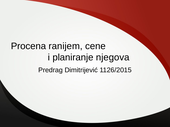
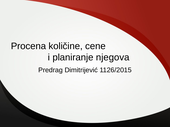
ranijem: ranijem -> količine
